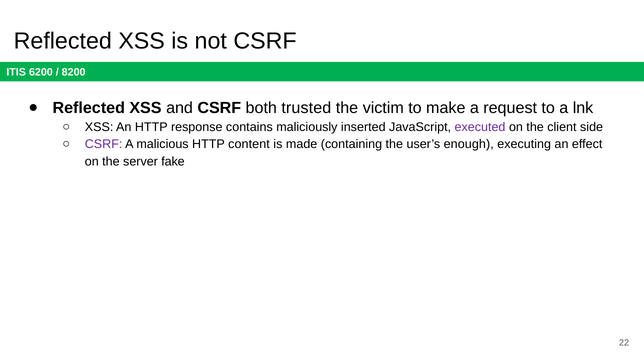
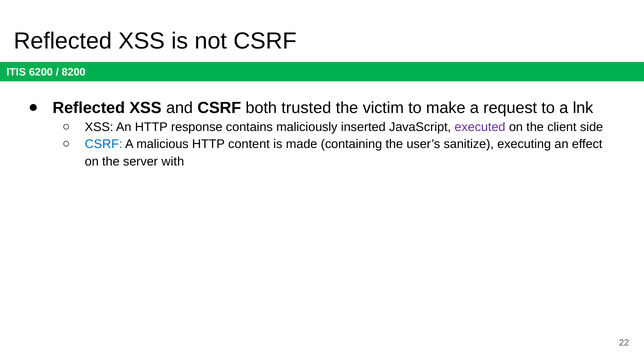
CSRF at (104, 144) colour: purple -> blue
enough: enough -> sanitize
fake: fake -> with
